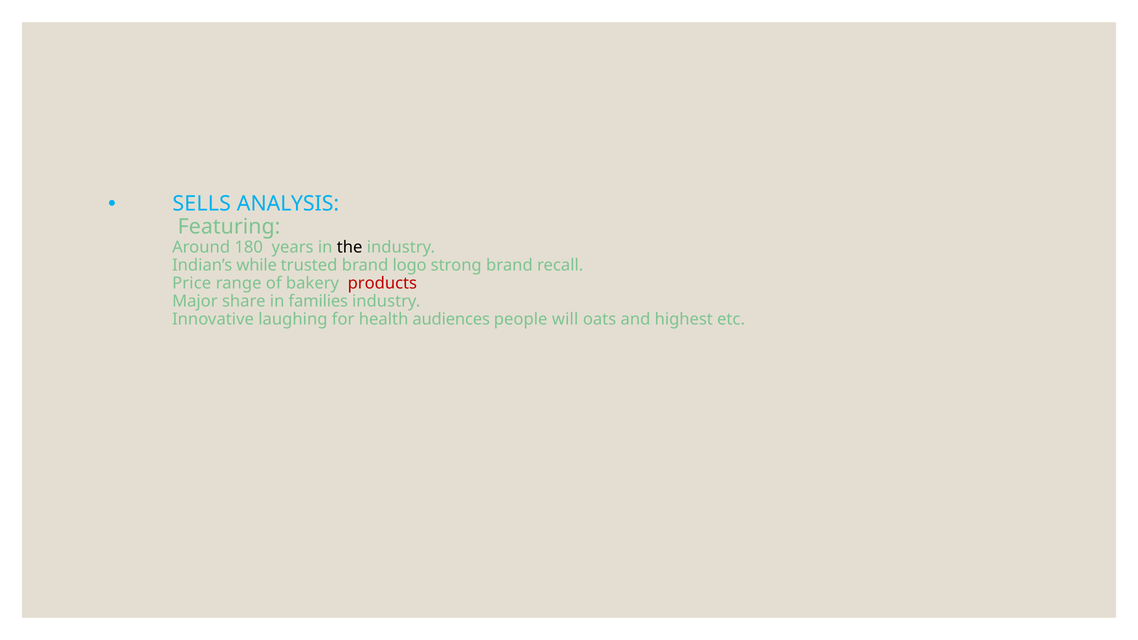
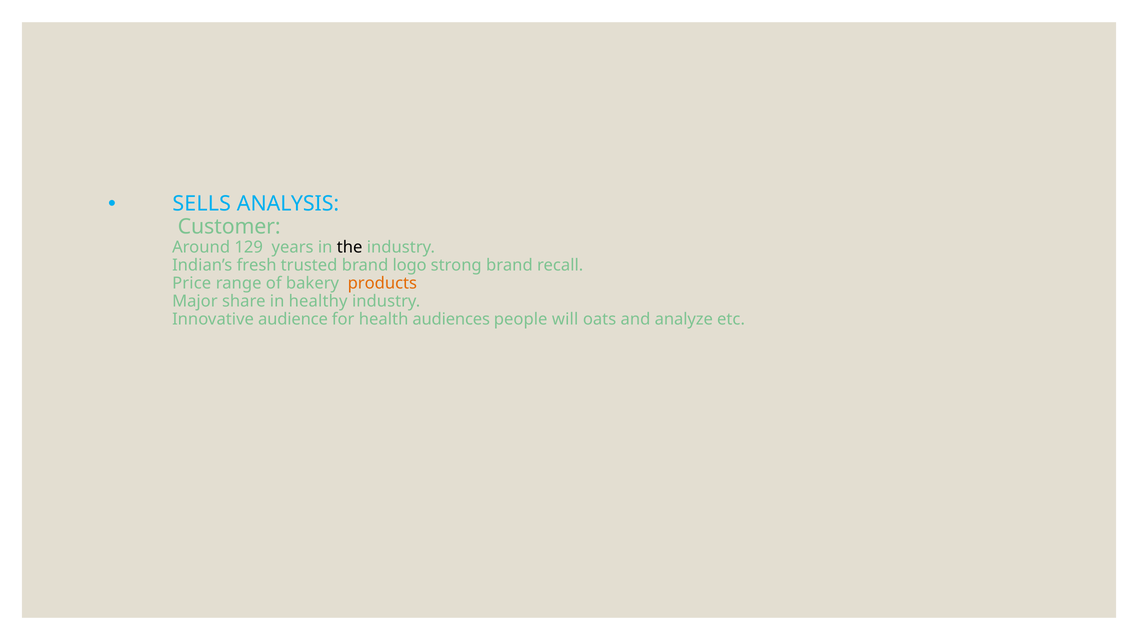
Featuring: Featuring -> Customer
180: 180 -> 129
while: while -> fresh
products colour: red -> orange
families: families -> healthy
laughing: laughing -> audience
highest: highest -> analyze
